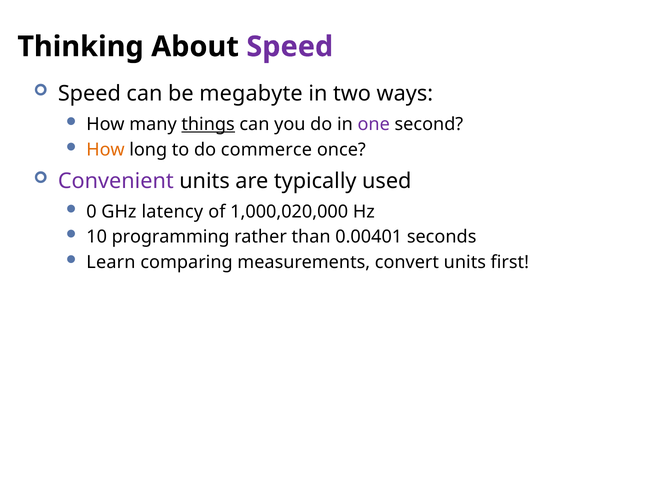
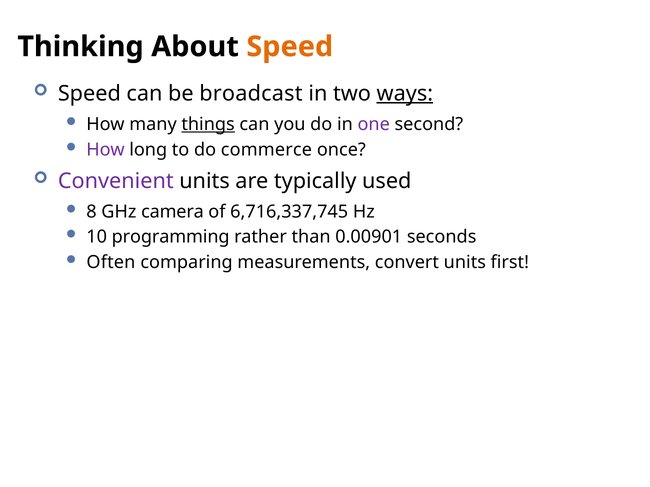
Speed at (290, 47) colour: purple -> orange
megabyte: megabyte -> broadcast
ways underline: none -> present
How at (106, 150) colour: orange -> purple
0: 0 -> 8
latency: latency -> camera
1,000,020,000: 1,000,020,000 -> 6,716,337,745
0.00401: 0.00401 -> 0.00901
Learn: Learn -> Often
